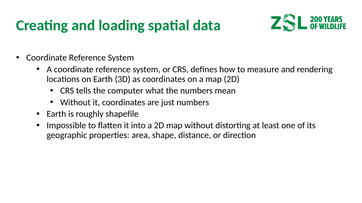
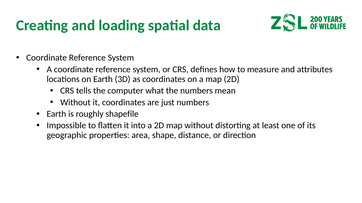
rendering: rendering -> attributes
